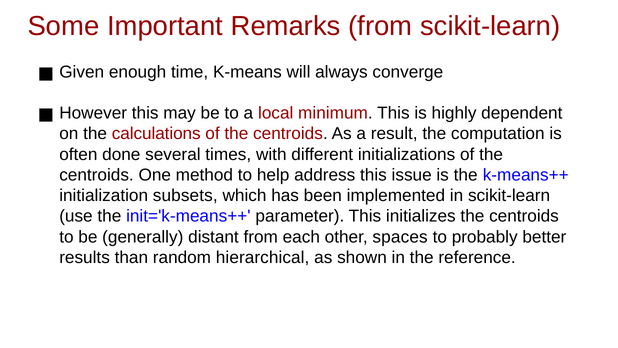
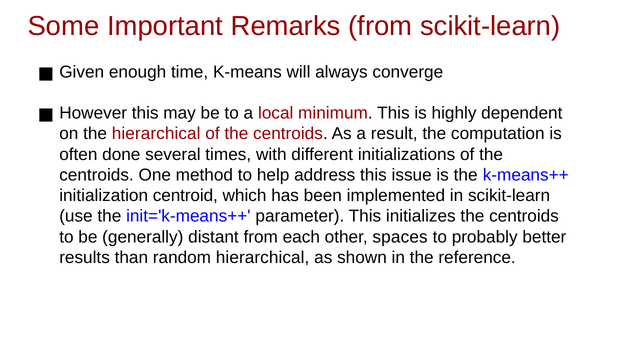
the calculations: calculations -> hierarchical
subsets: subsets -> centroid
